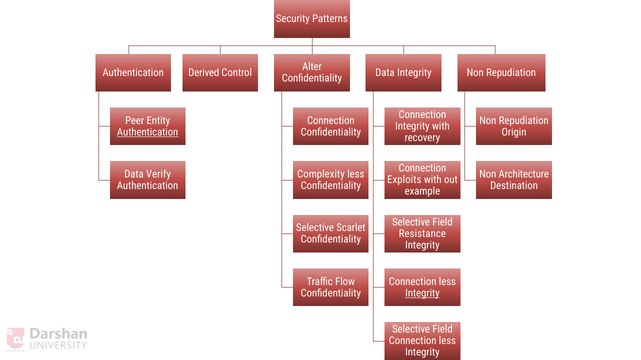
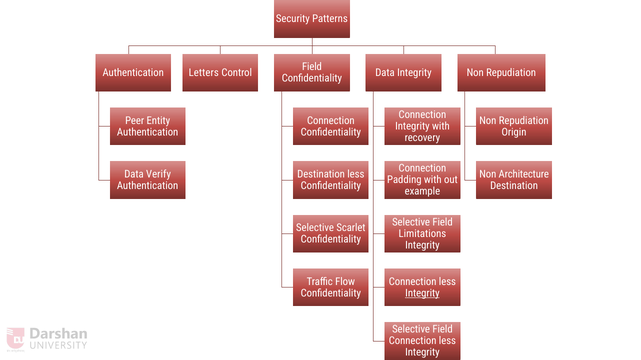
Alter at (312, 67): Alter -> Field
Derived: Derived -> Letters
Authentication at (148, 132) underline: present -> none
Complexity at (321, 174): Complexity -> Destination
Exploits: Exploits -> Padding
Resistance: Resistance -> Limitations
